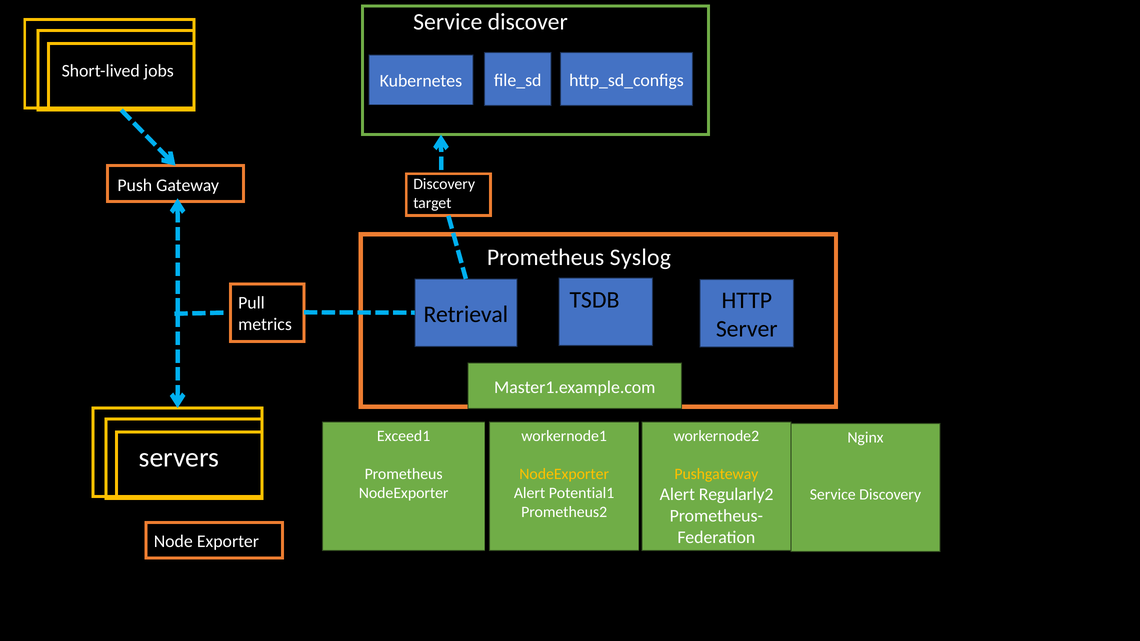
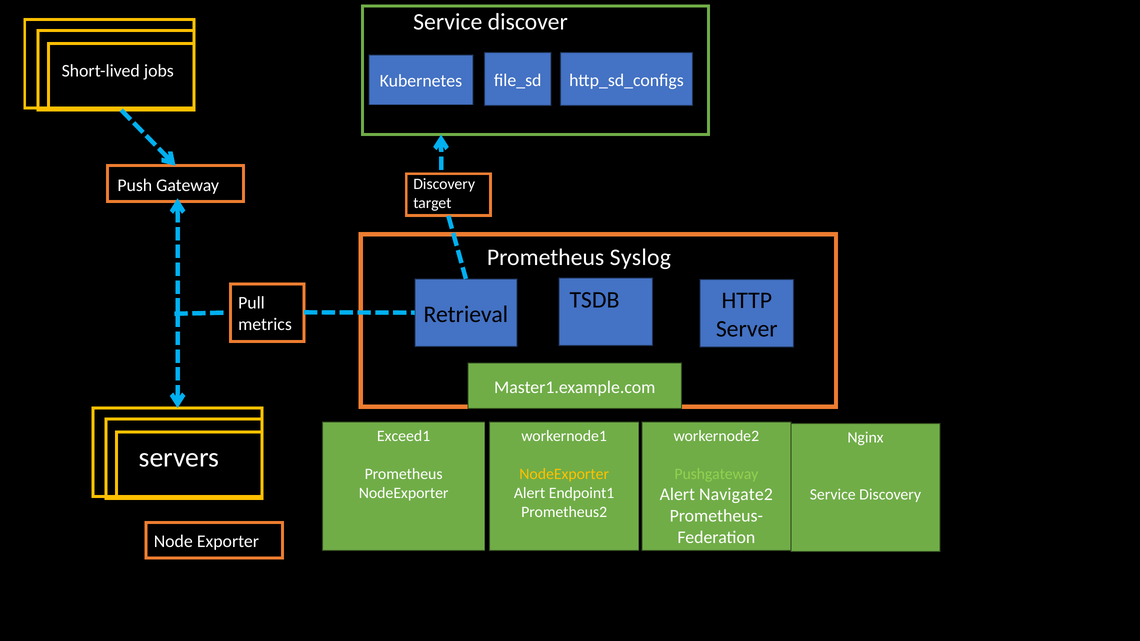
Pushgateway colour: yellow -> light green
Potential1: Potential1 -> Endpoint1
Regularly2: Regularly2 -> Navigate2
